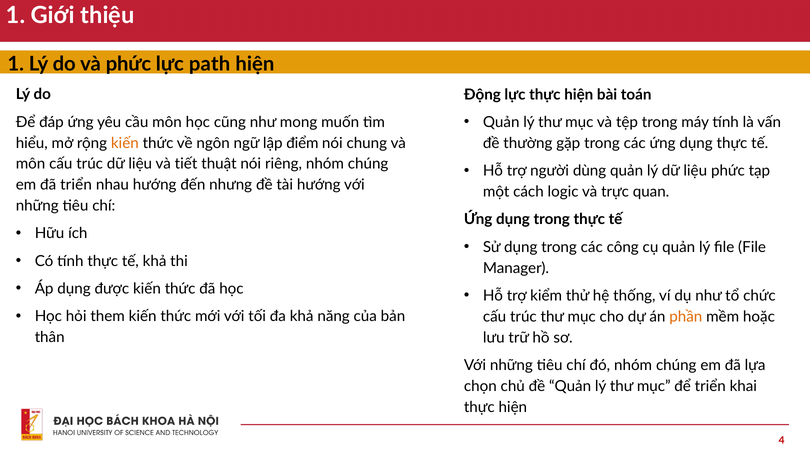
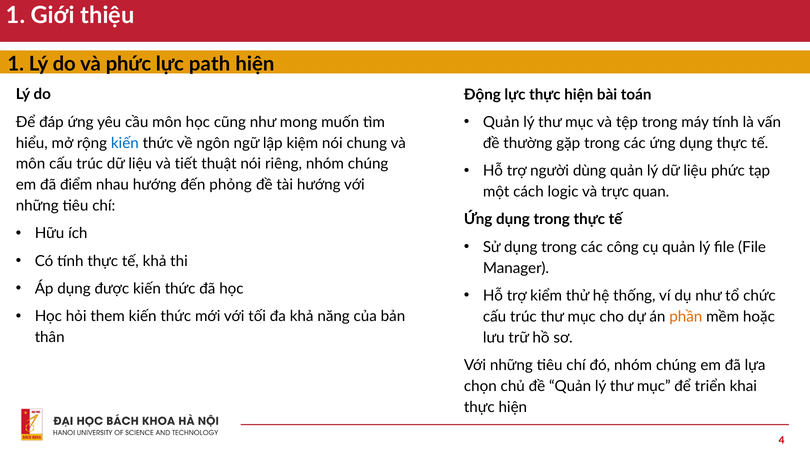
kiến at (125, 143) colour: orange -> blue
điểm: điểm -> kiệm
đã triển: triển -> điểm
nhưng: nhưng -> phỏng
